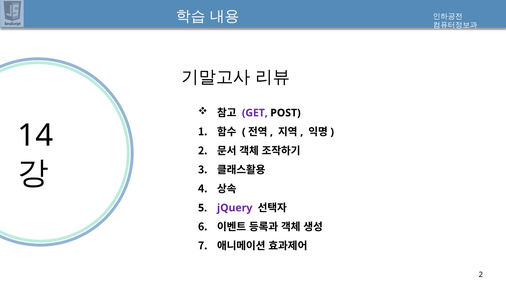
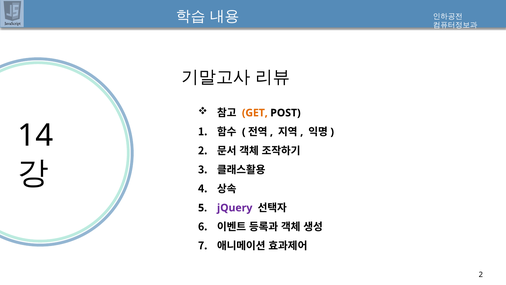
GET colour: purple -> orange
